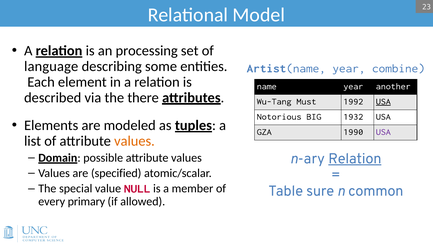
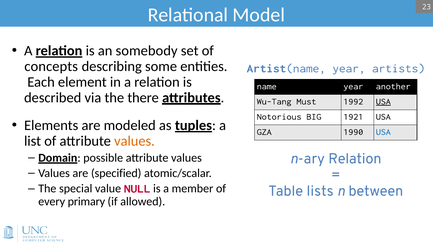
processing: processing -> somebody
language: language -> concepts
combine: combine -> artists
1932: 1932 -> 1921
USA at (383, 132) colour: purple -> blue
Relation at (355, 158) underline: present -> none
sure: sure -> lists
common: common -> between
